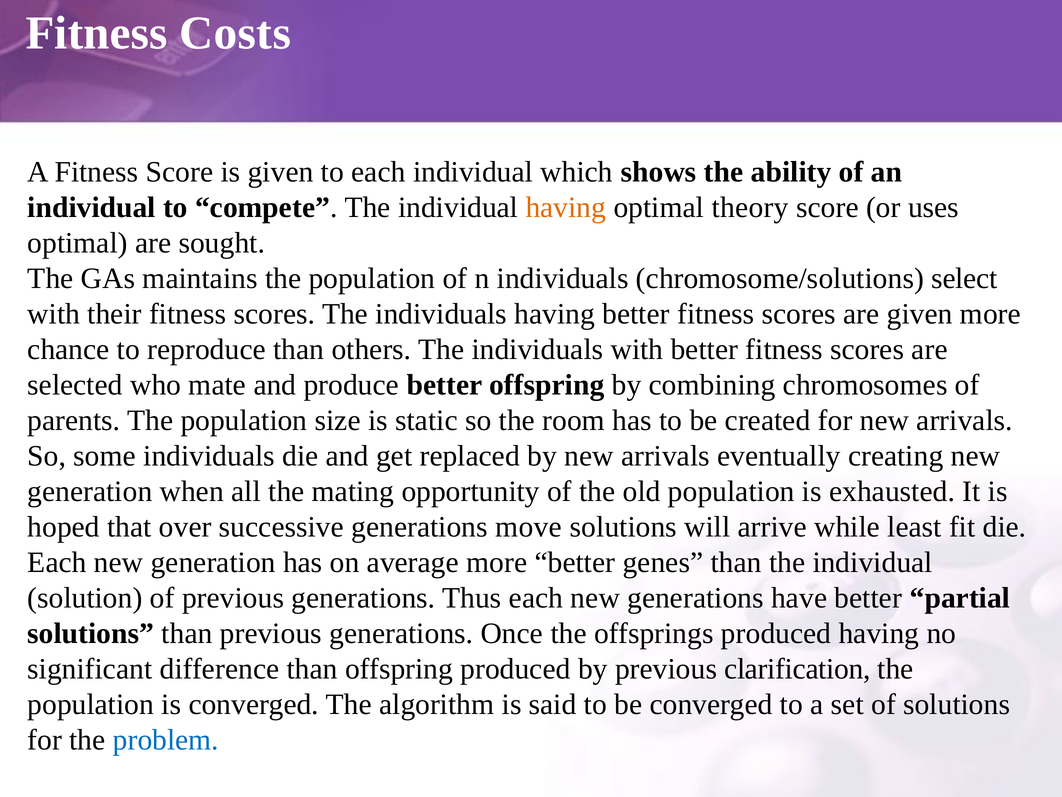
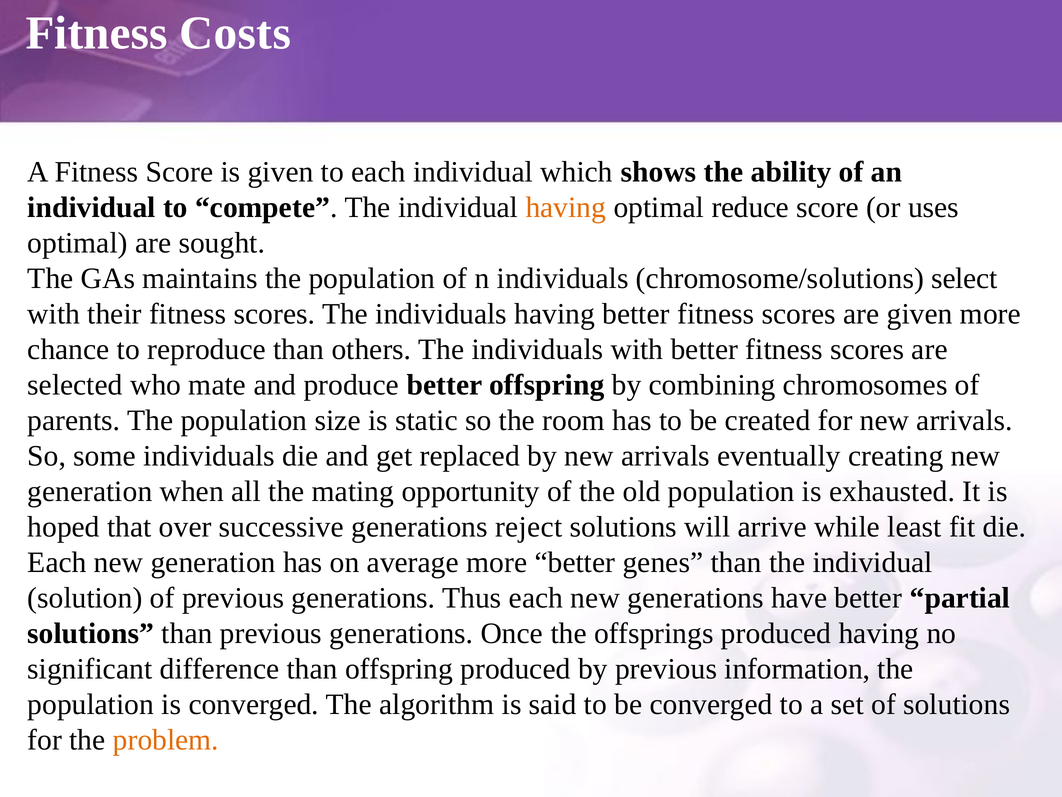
theory: theory -> reduce
move: move -> reject
clarification: clarification -> information
problem colour: blue -> orange
